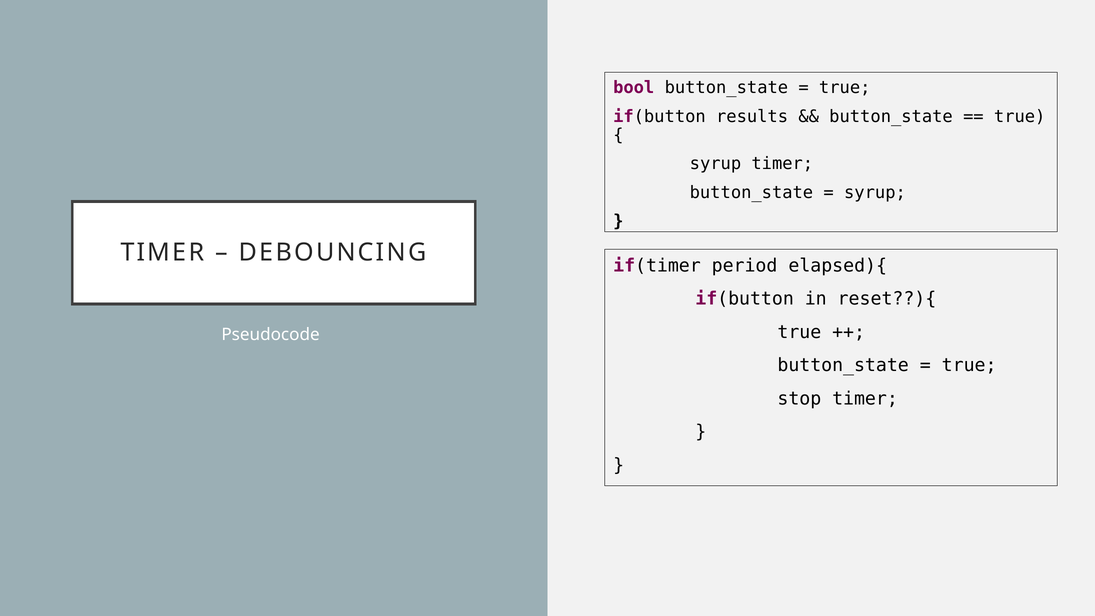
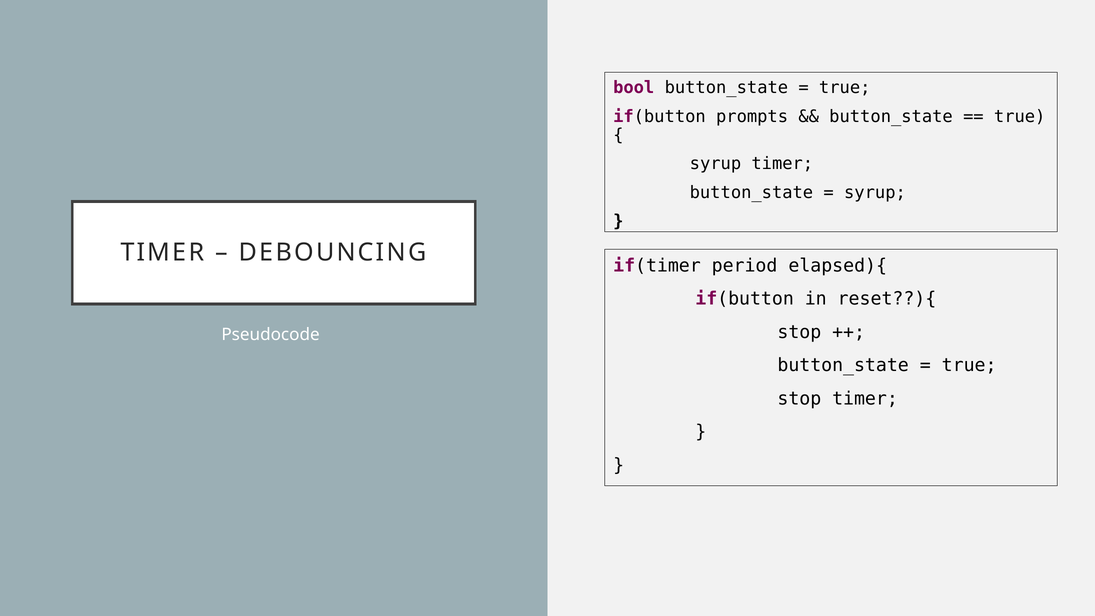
results: results -> prompts
true at (799, 332): true -> stop
